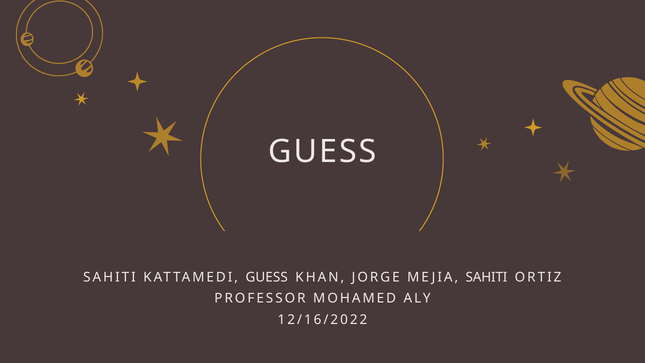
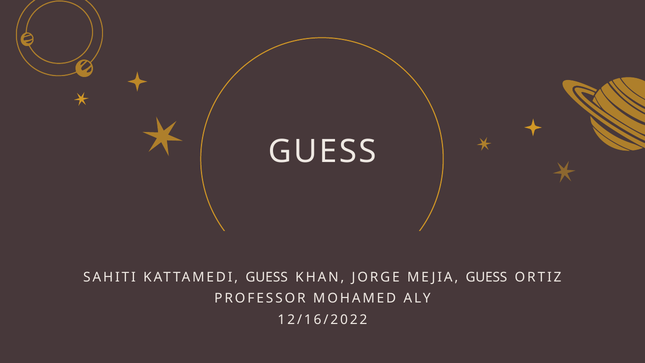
MEJIA SAHITI: SAHITI -> GUESS
